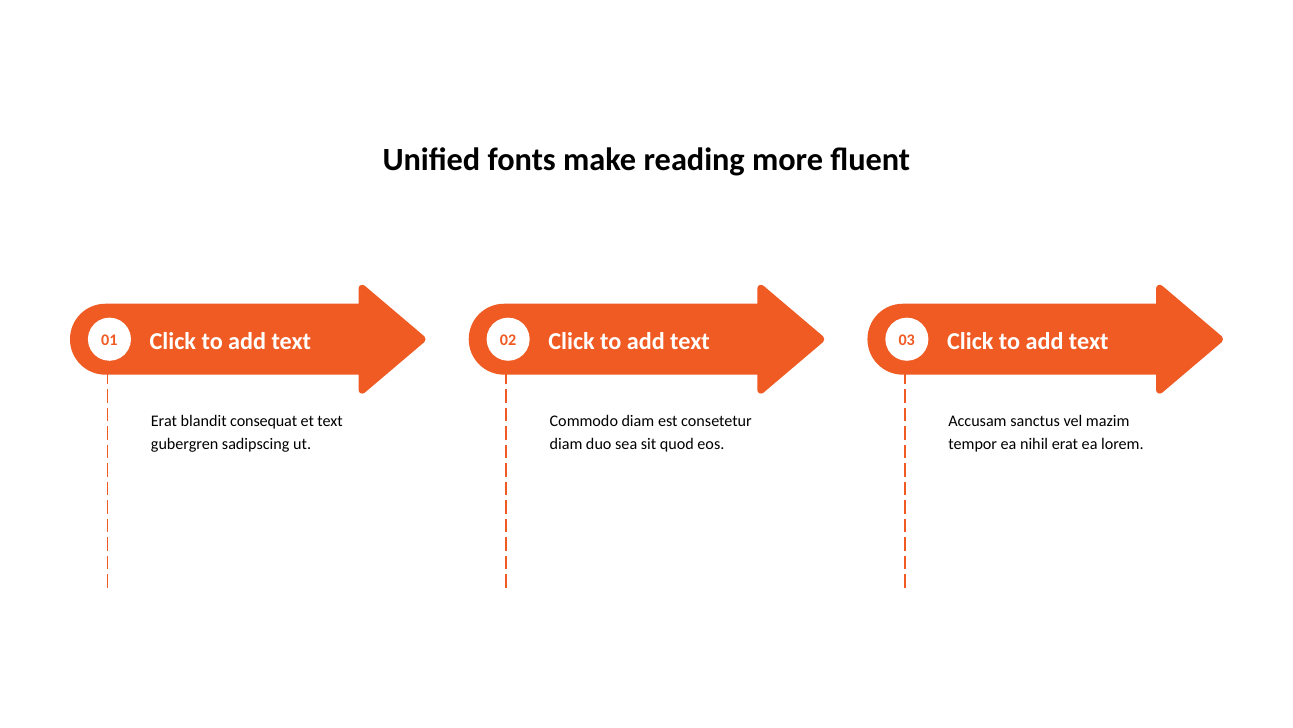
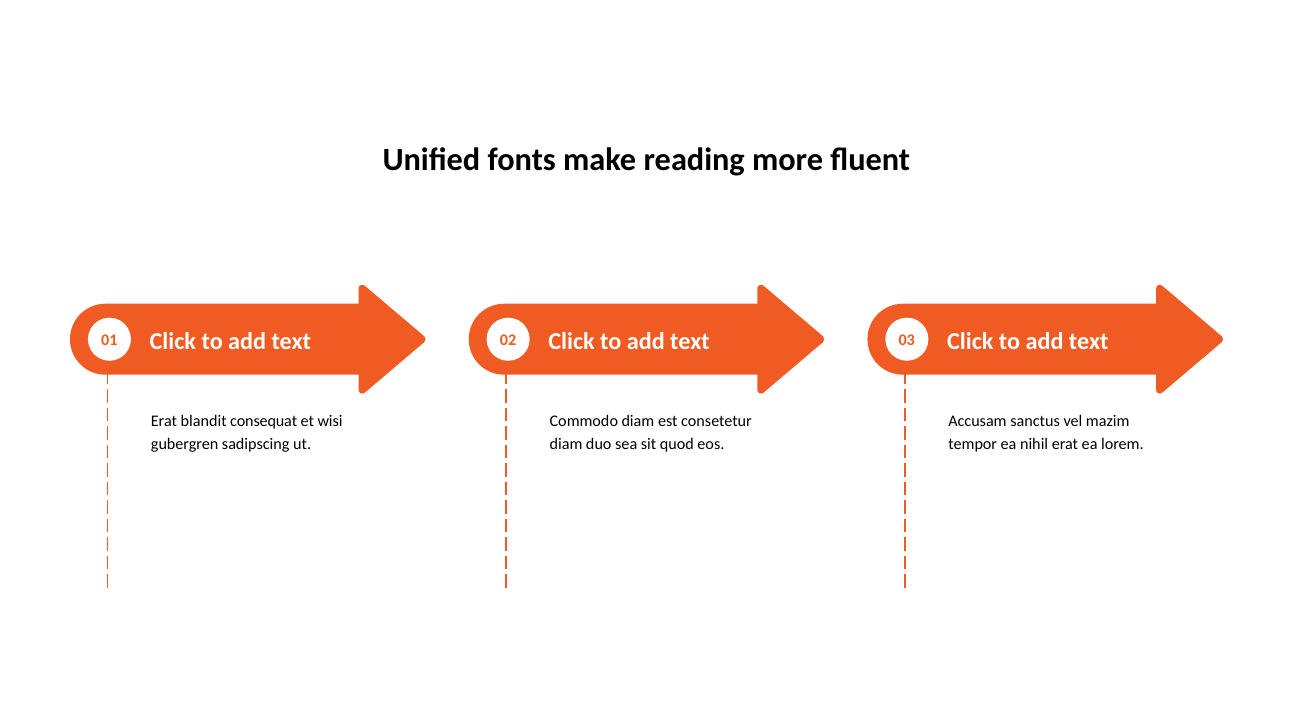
et text: text -> wisi
